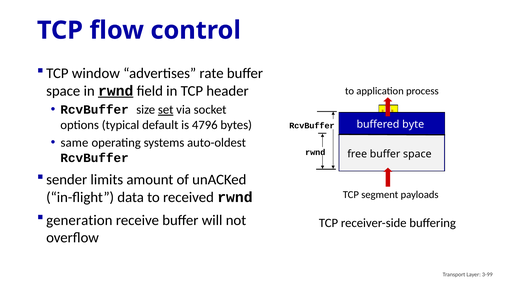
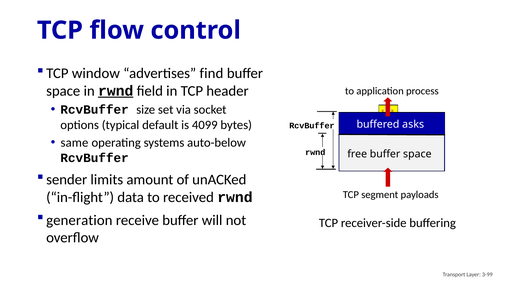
rate: rate -> find
set underline: present -> none
4796: 4796 -> 4099
byte: byte -> asks
auto-oldest: auto-oldest -> auto-below
